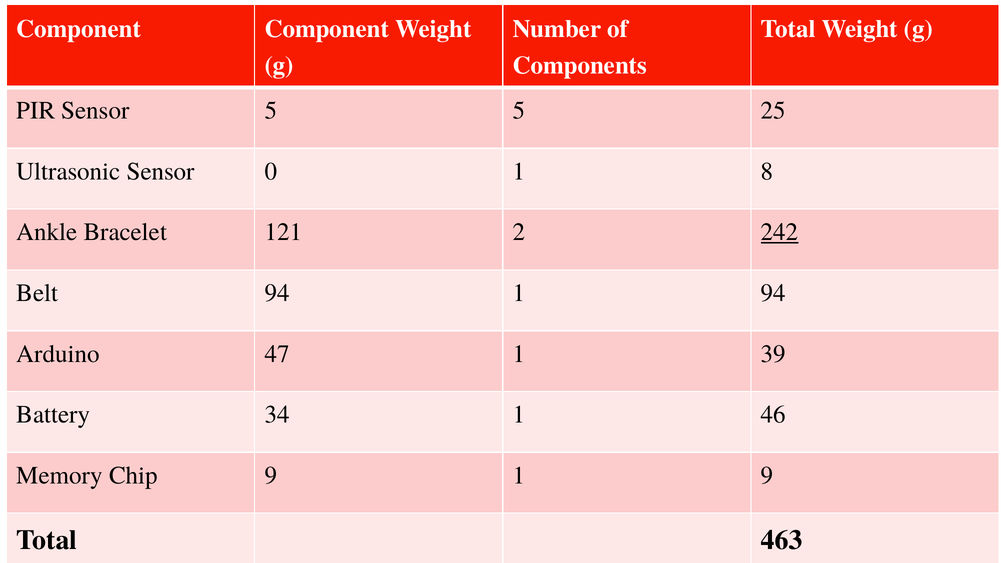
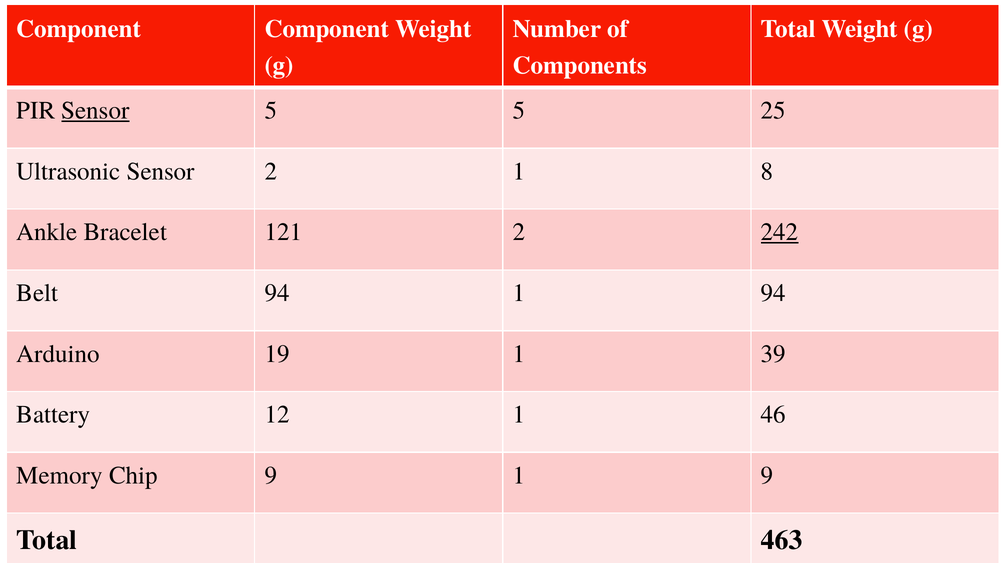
Sensor at (95, 111) underline: none -> present
Sensor 0: 0 -> 2
47: 47 -> 19
34: 34 -> 12
